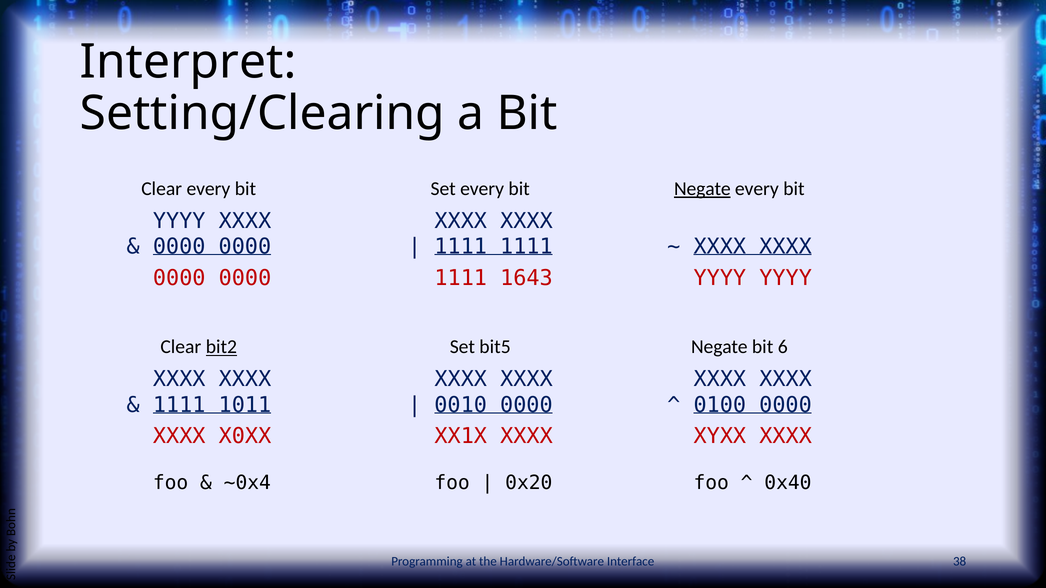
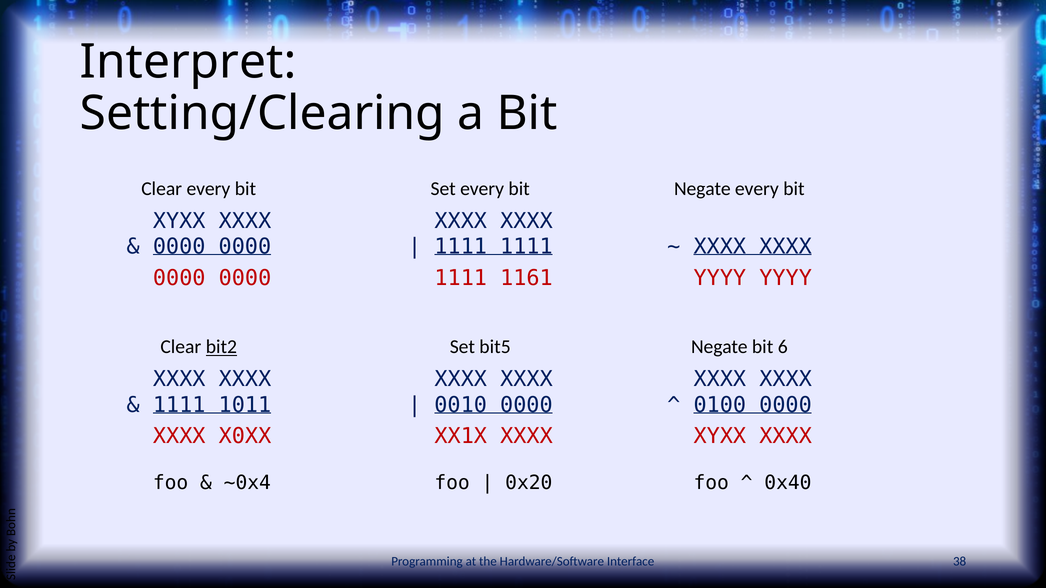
Negate at (702, 189) underline: present -> none
YYYY at (179, 221): YYYY -> XYXX
1643: 1643 -> 1161
